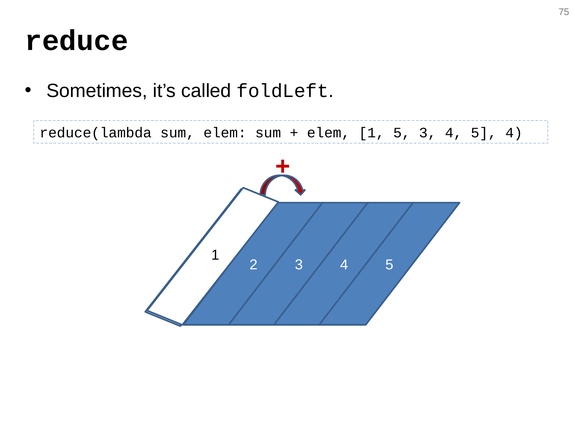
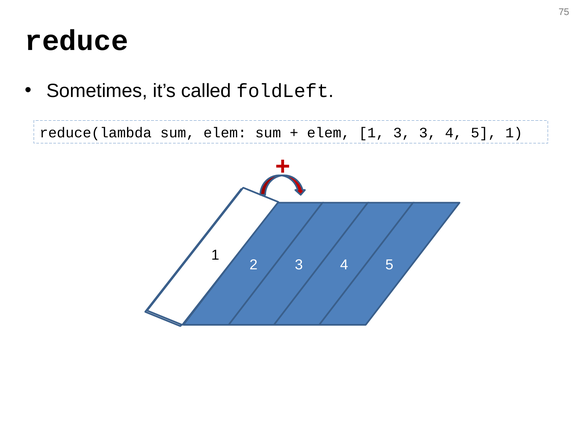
1 5: 5 -> 3
4 at (514, 133): 4 -> 1
